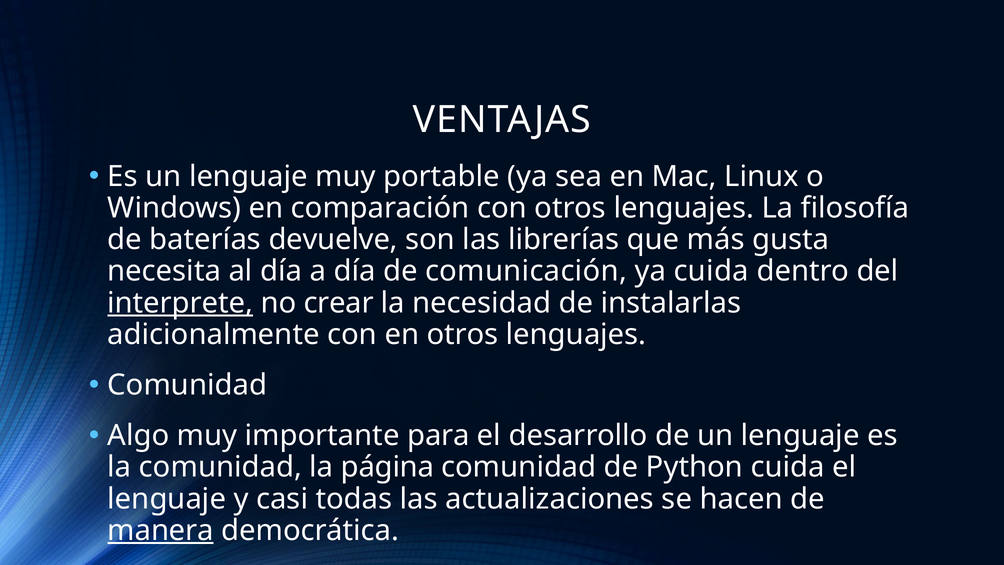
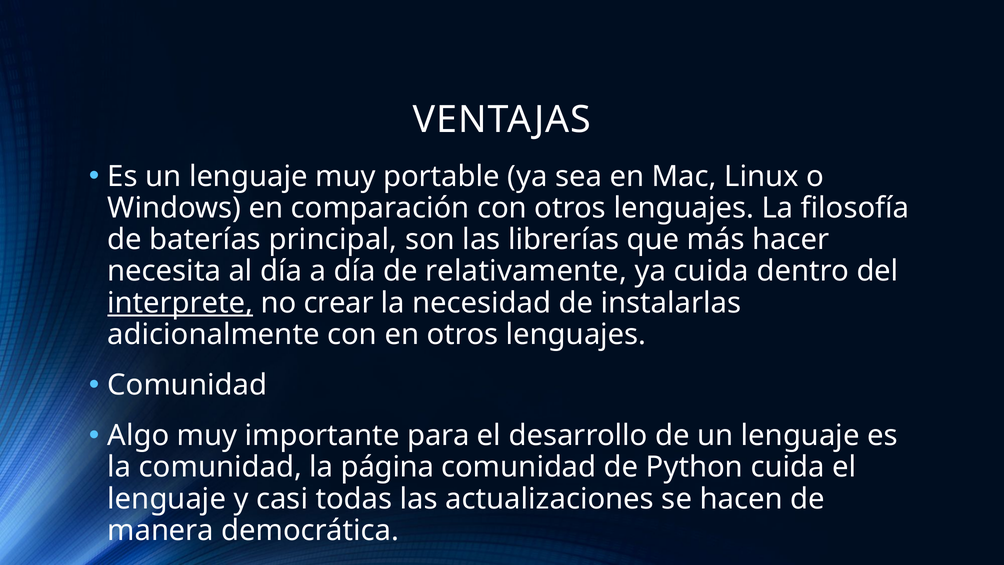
devuelve: devuelve -> principal
gusta: gusta -> hacer
comunicación: comunicación -> relativamente
manera underline: present -> none
